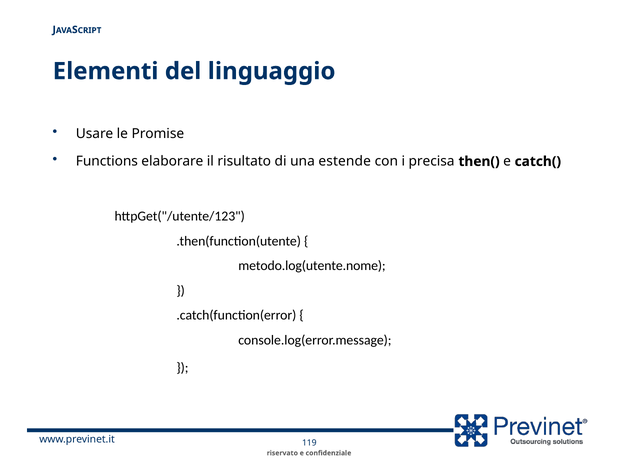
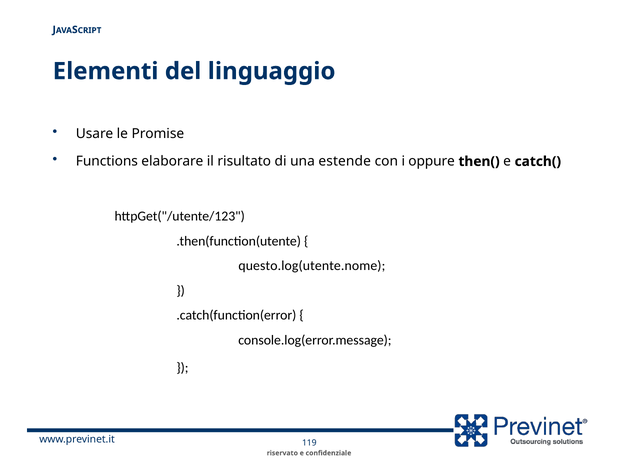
precisa: precisa -> oppure
metodo.log(utente.nome: metodo.log(utente.nome -> questo.log(utente.nome
